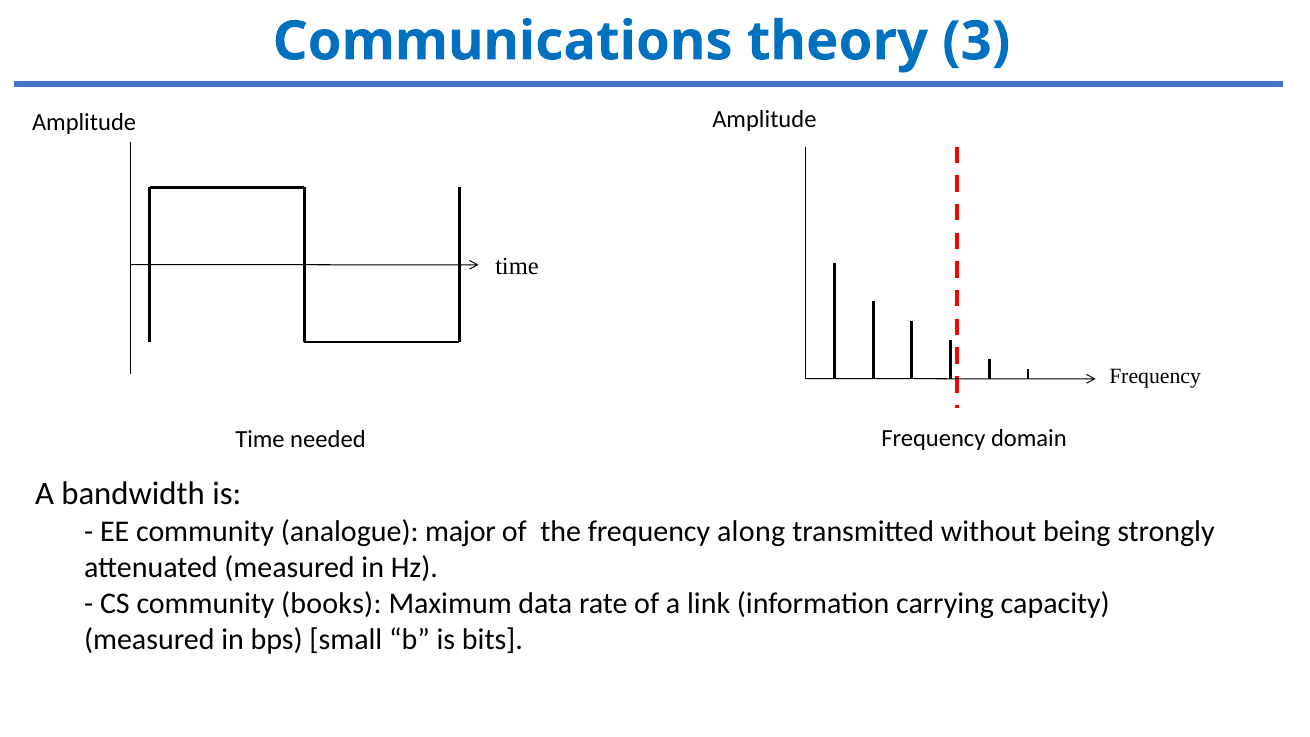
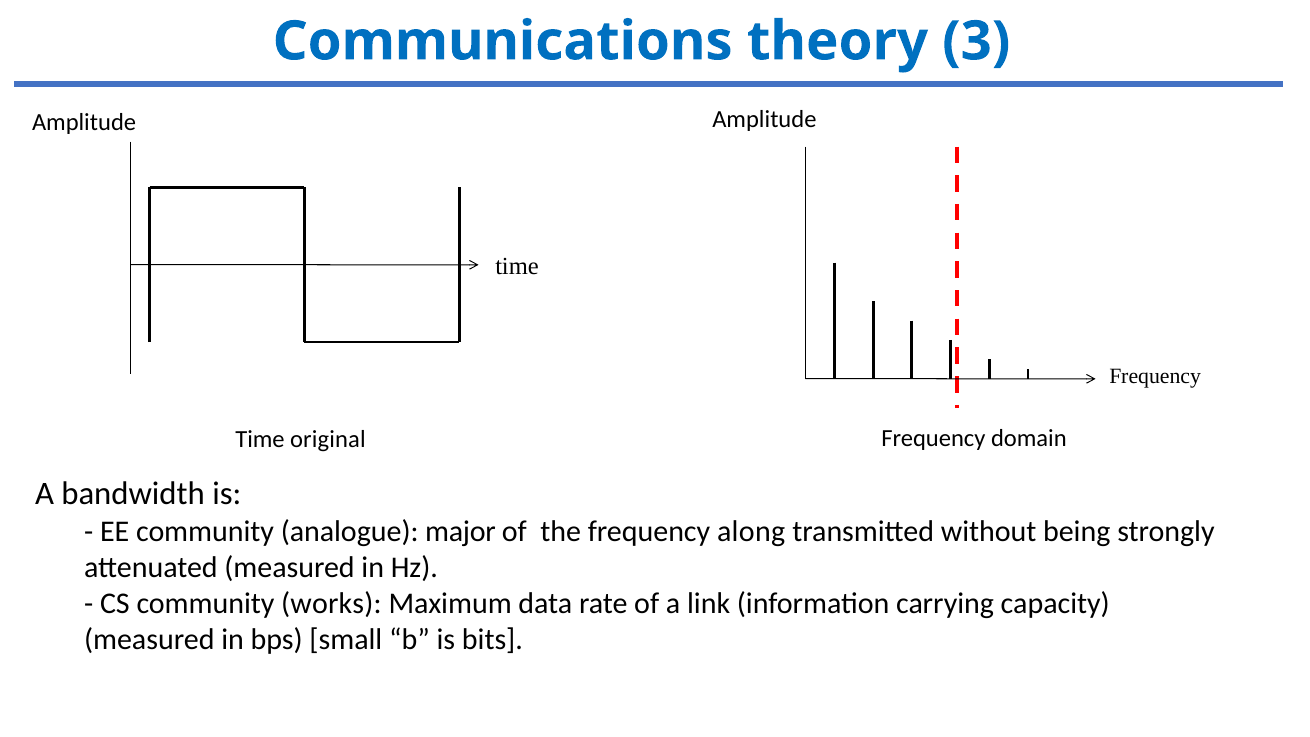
needed: needed -> original
books: books -> works
